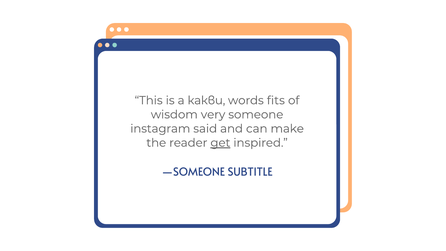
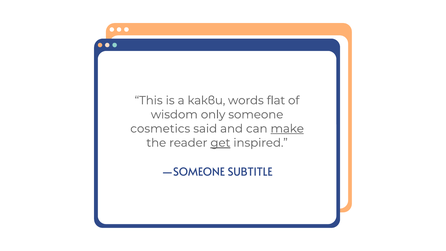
fits: fits -> flat
very: very -> only
instagram: instagram -> cosmetics
make underline: none -> present
